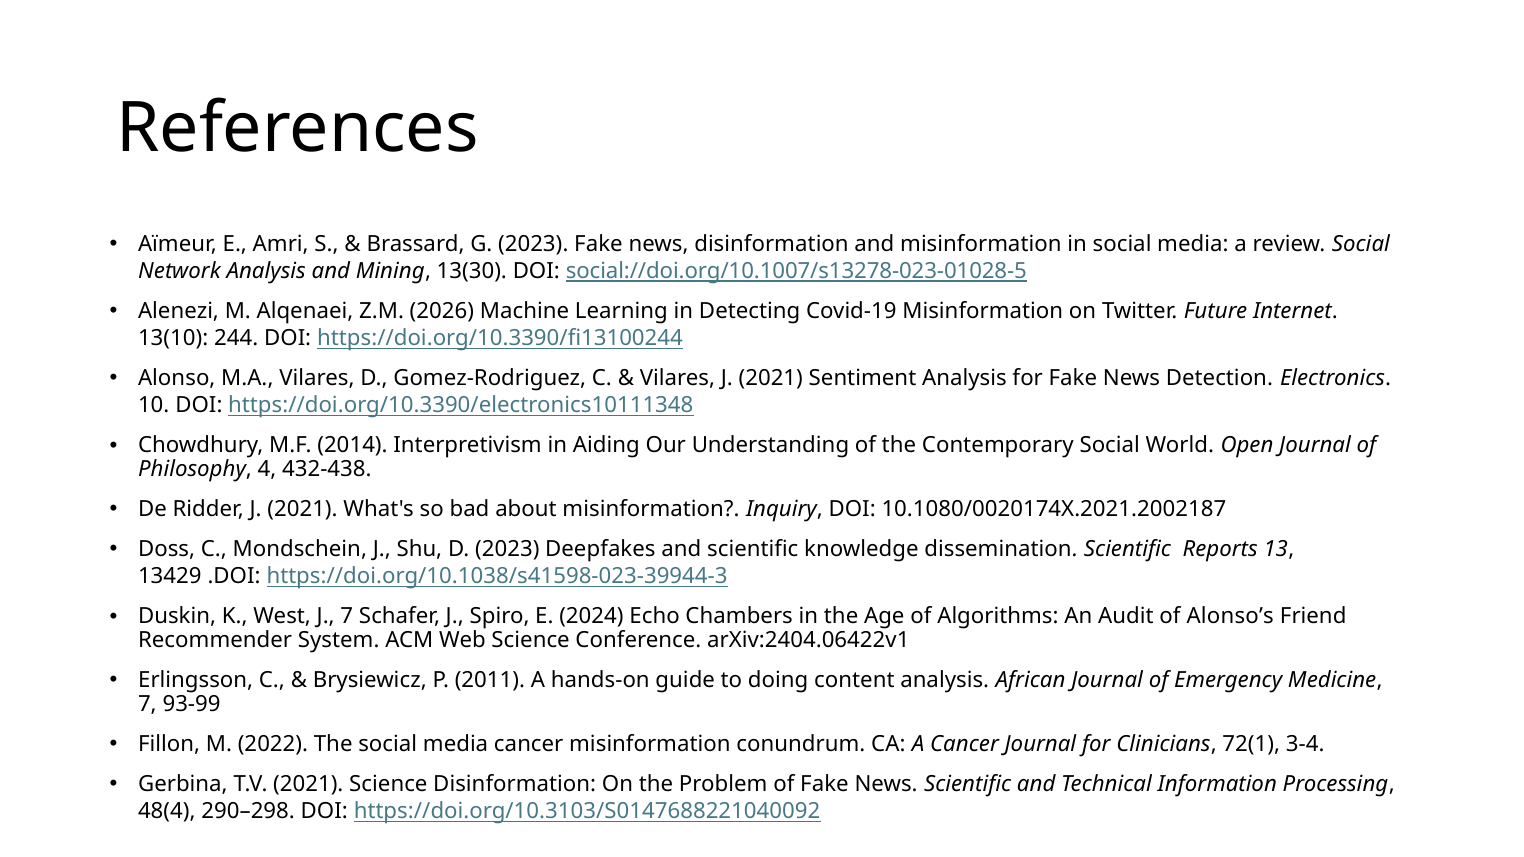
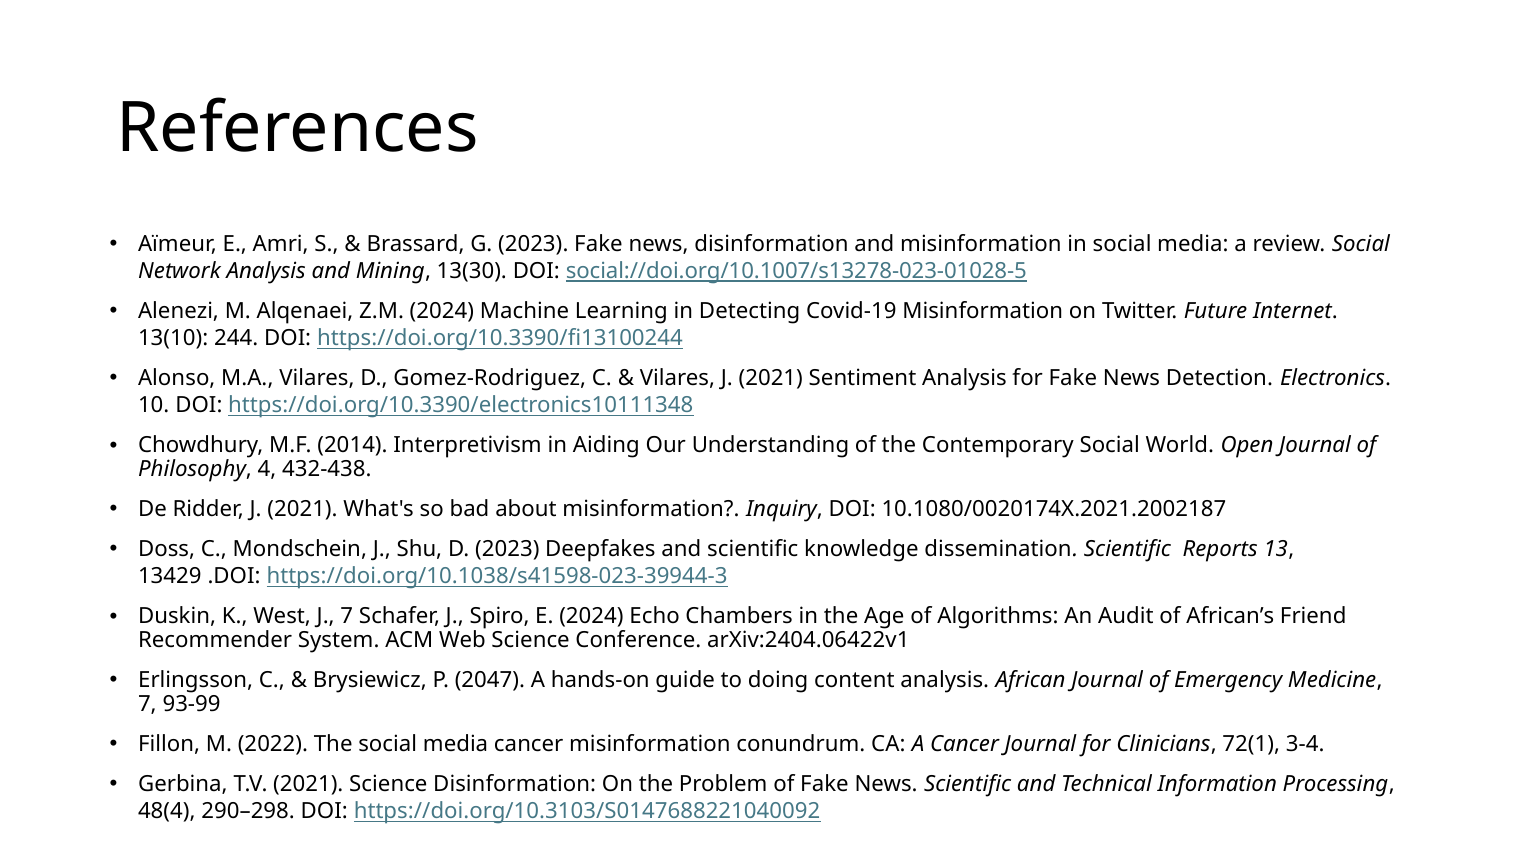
Z.M 2026: 2026 -> 2024
Alonso’s: Alonso’s -> African’s
2011: 2011 -> 2047
